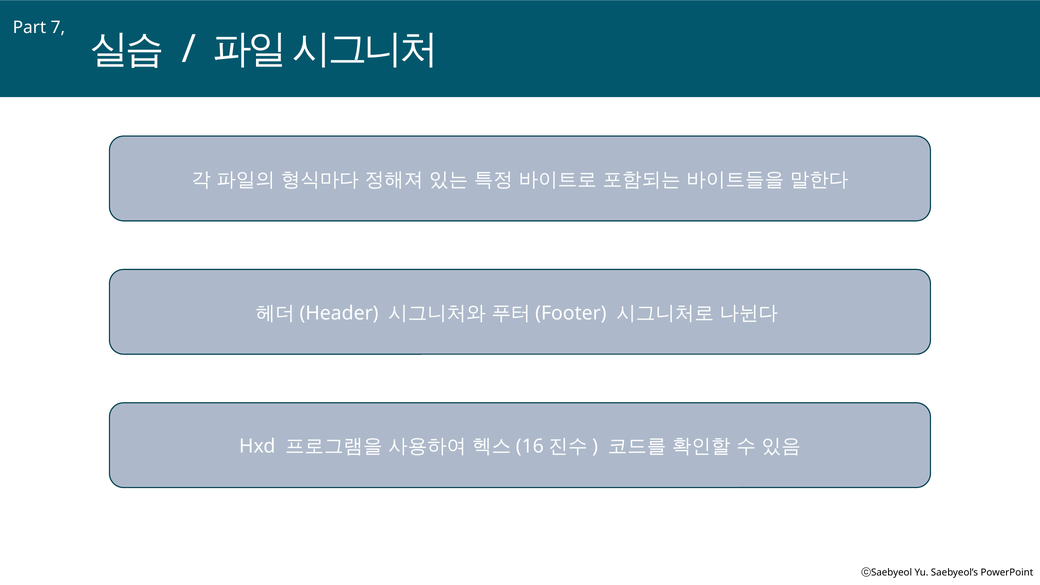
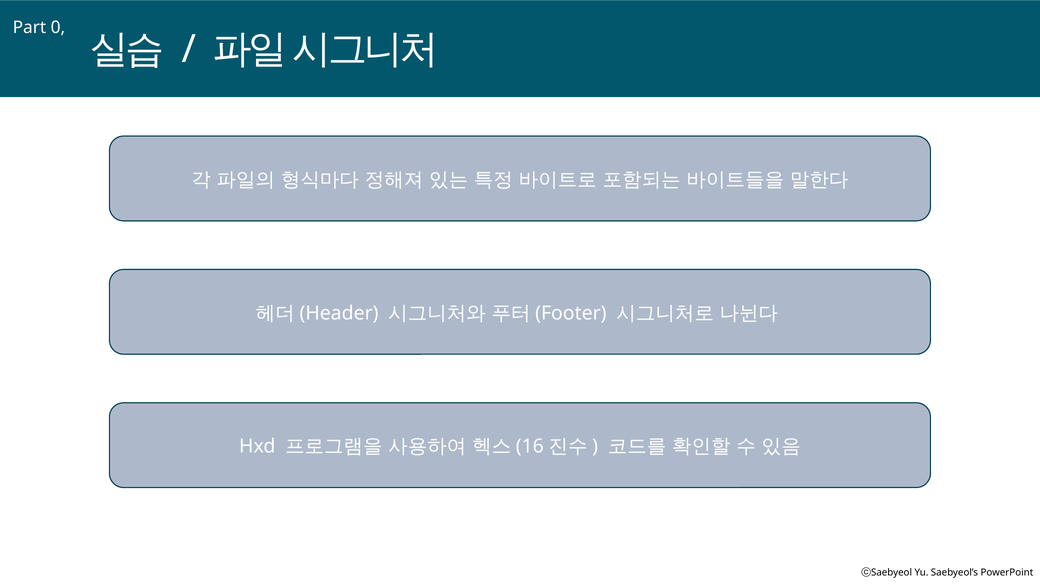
7: 7 -> 0
